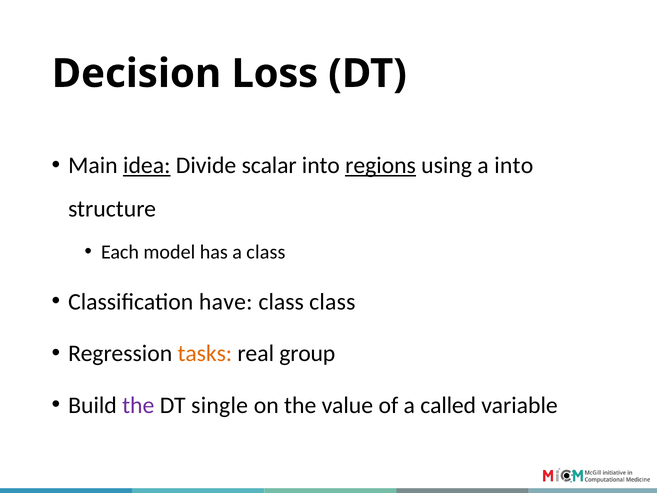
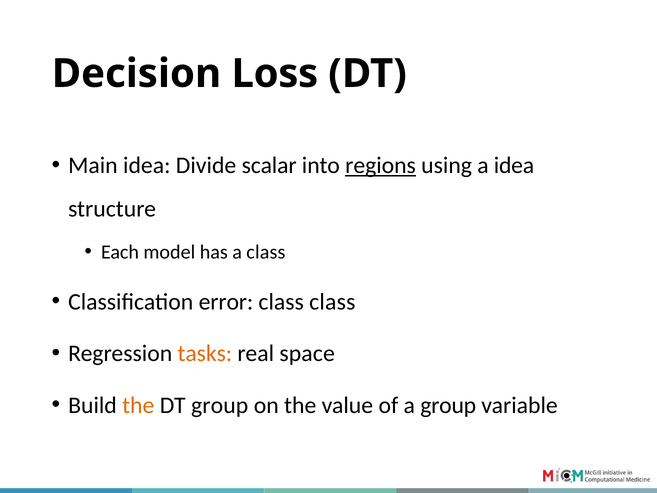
idea at (147, 165) underline: present -> none
a into: into -> idea
have: have -> error
group: group -> space
the at (138, 405) colour: purple -> orange
DT single: single -> group
a called: called -> group
